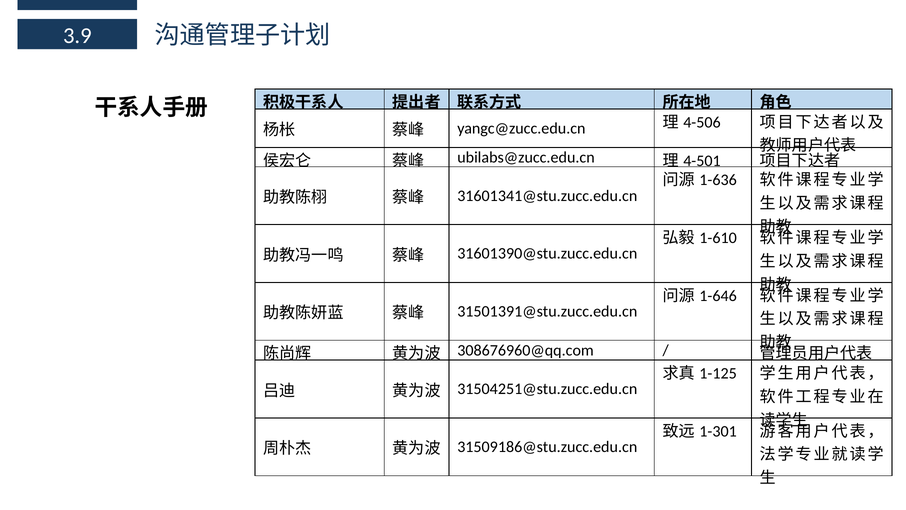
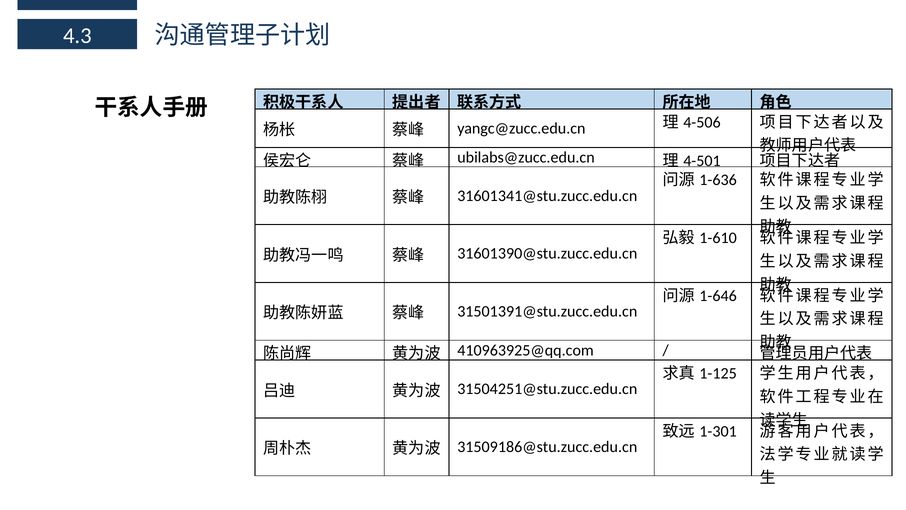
3.9: 3.9 -> 4.3
308676960@qq.com: 308676960@qq.com -> 410963925@qq.com
